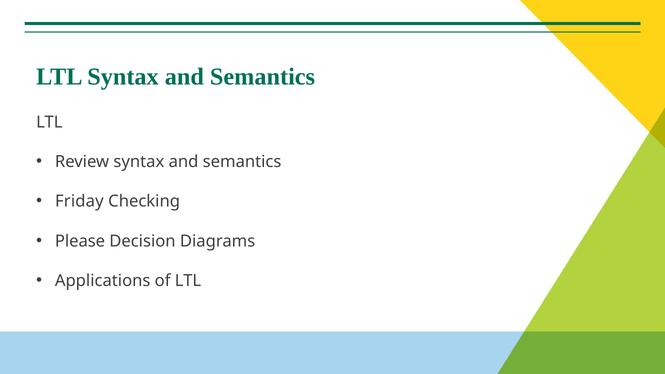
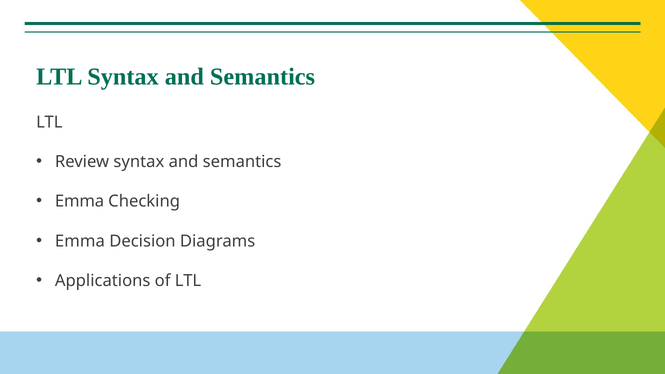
Friday at (79, 201): Friday -> Emma
Please at (80, 241): Please -> Emma
